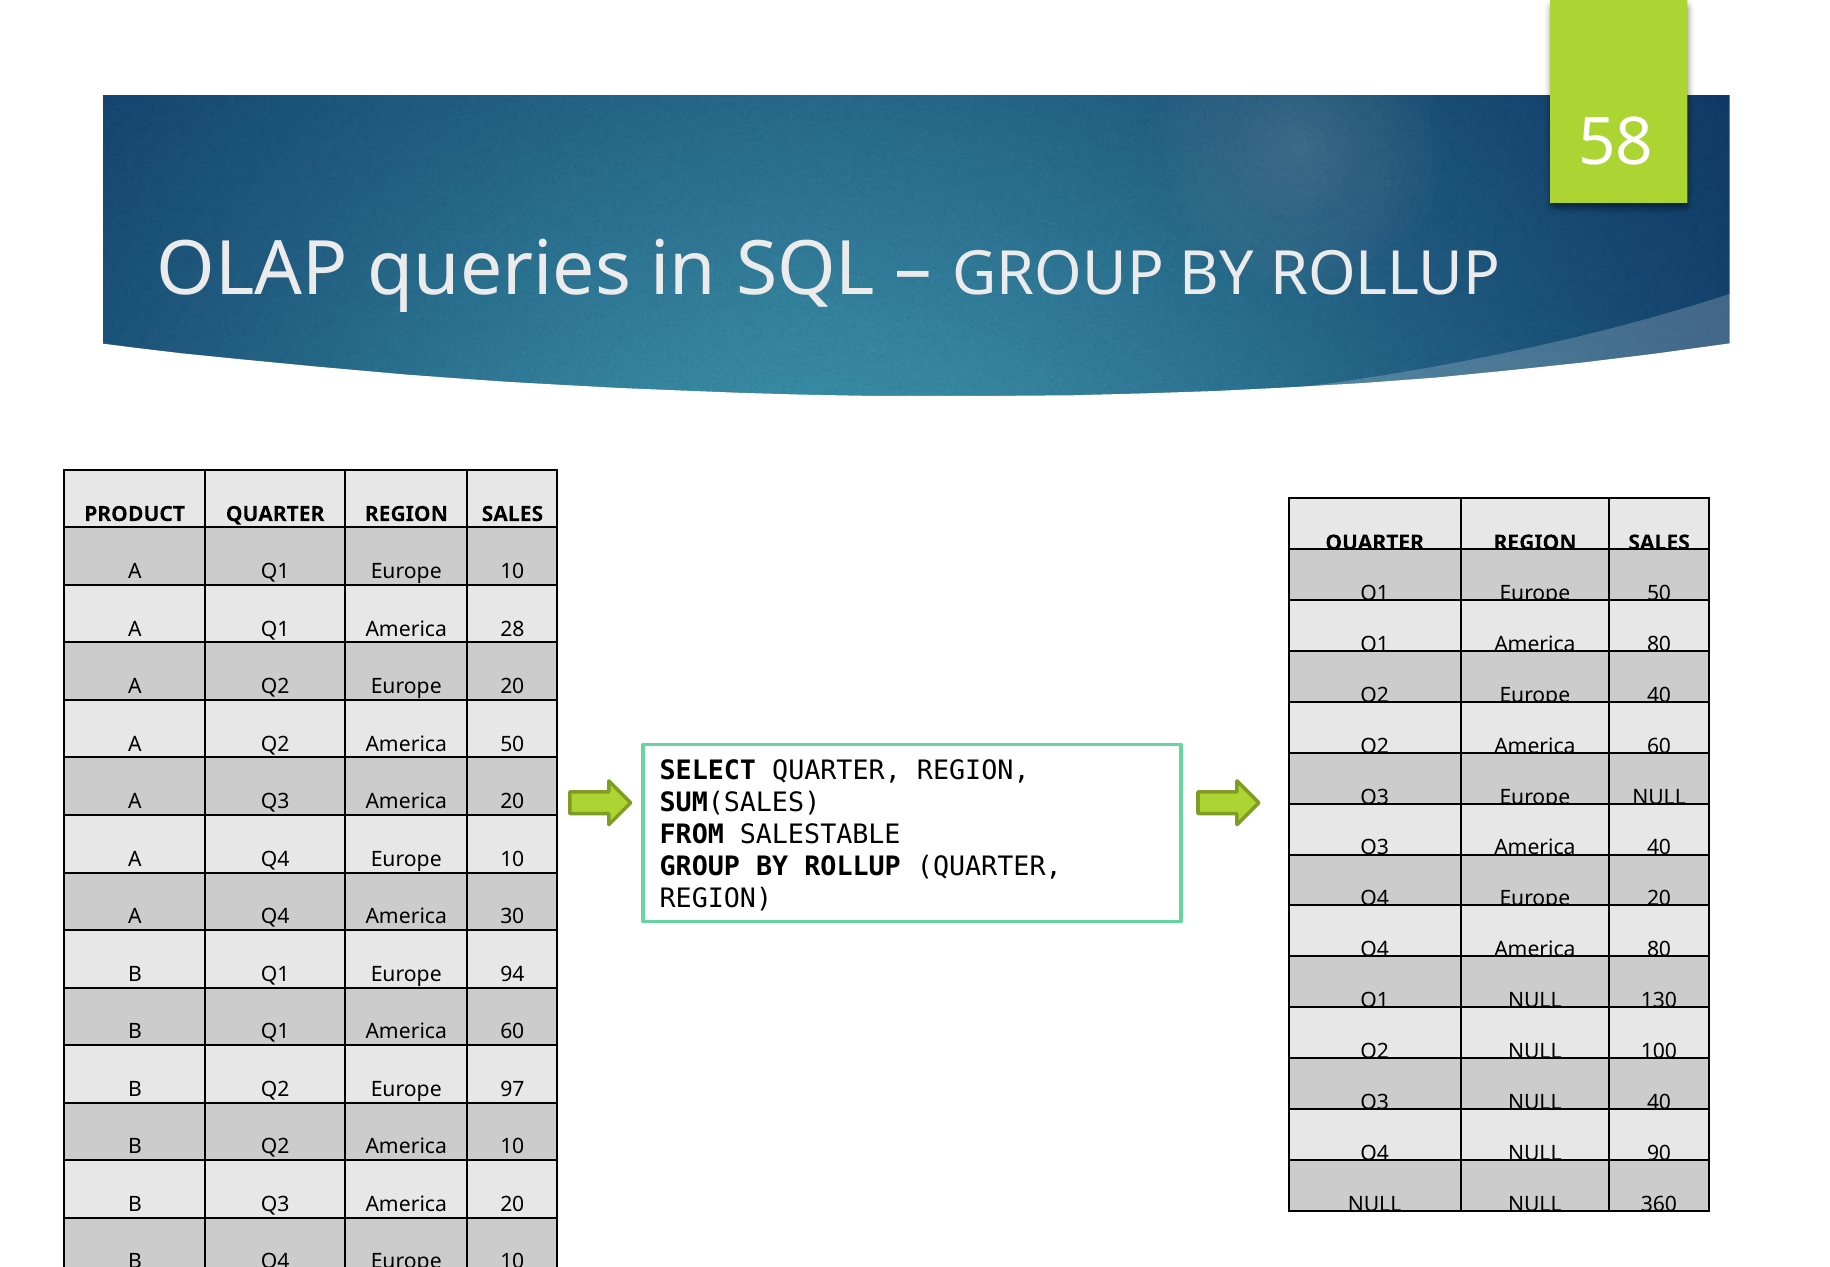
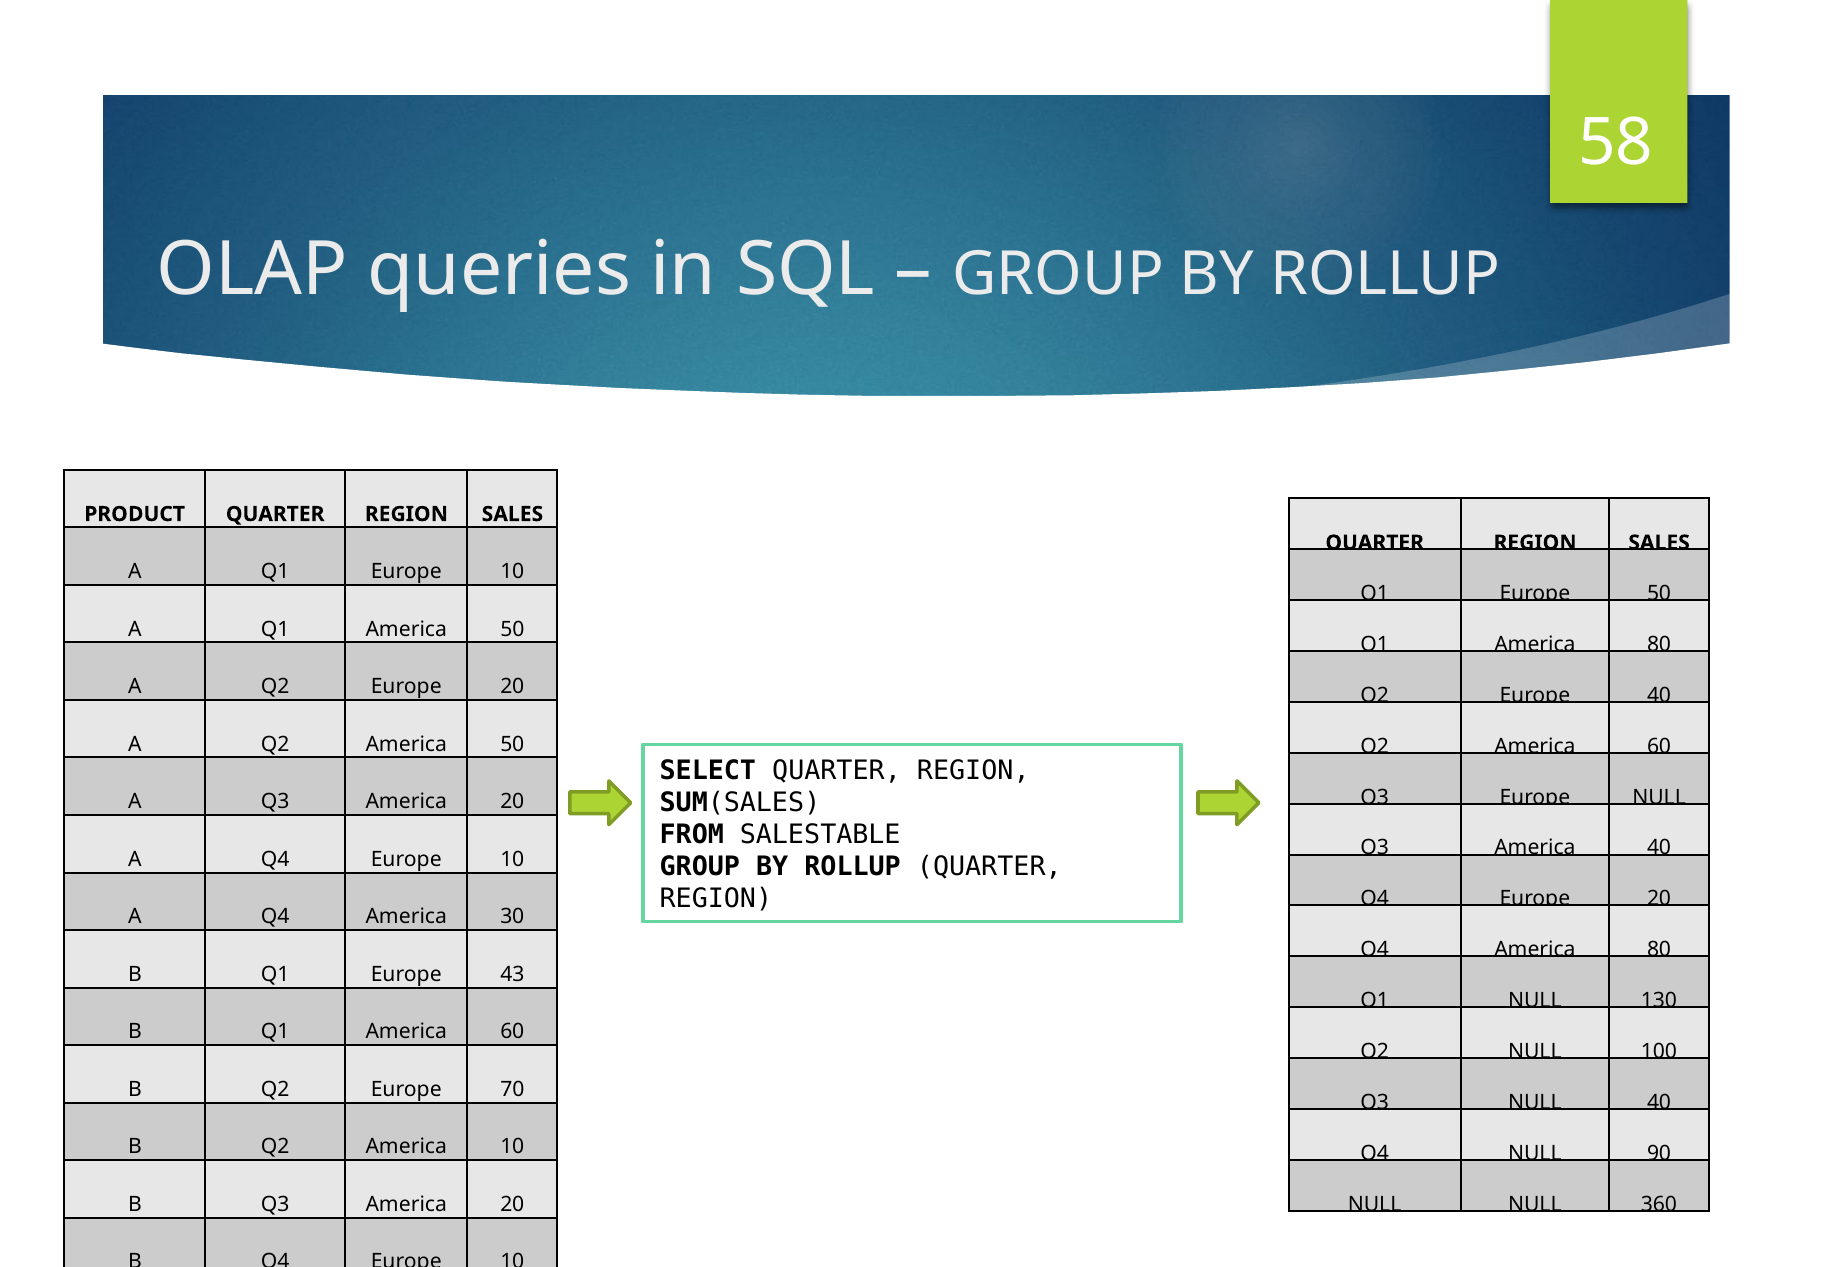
Q1 America 28: 28 -> 50
94: 94 -> 43
97: 97 -> 70
